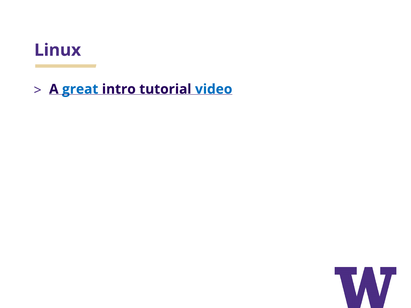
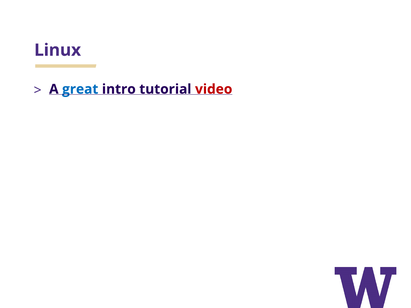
video colour: blue -> red
